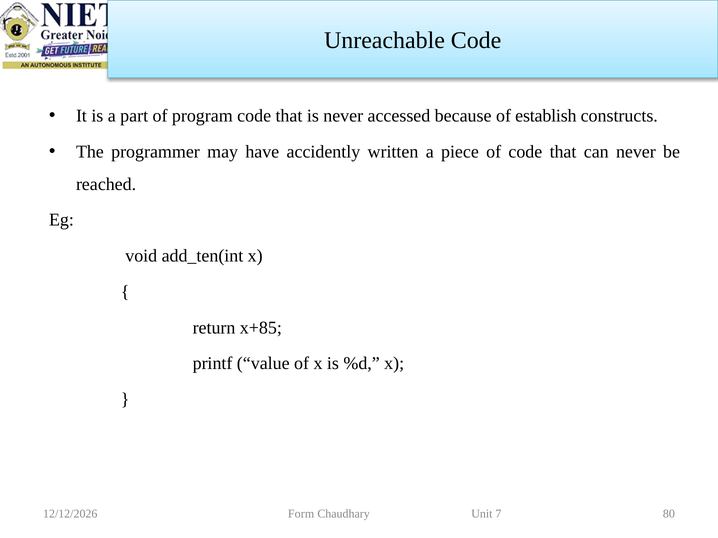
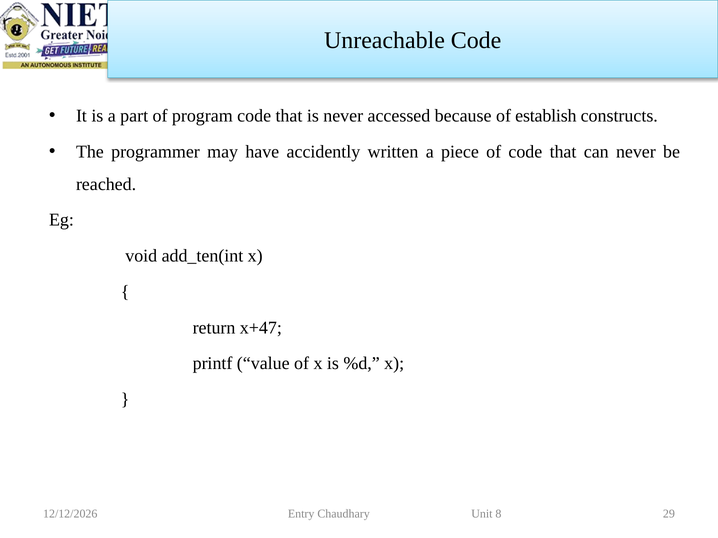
x+85: x+85 -> x+47
Form: Form -> Entry
7: 7 -> 8
80: 80 -> 29
